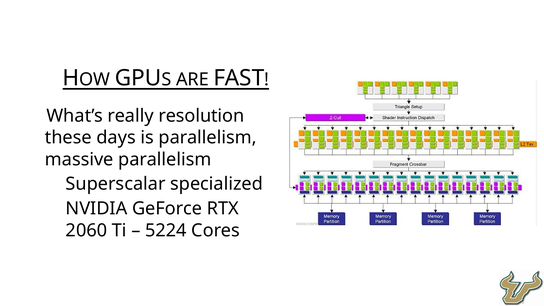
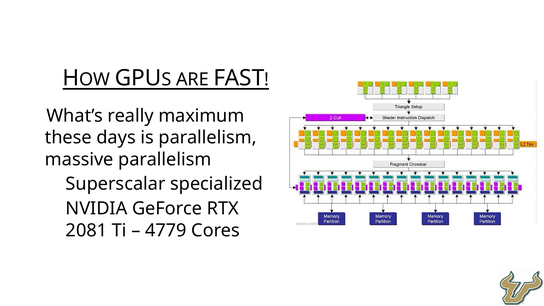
resolution: resolution -> maximum
2060: 2060 -> 2081
5224: 5224 -> 4779
